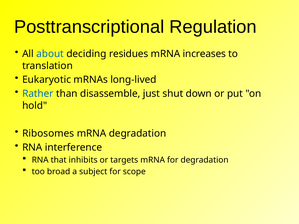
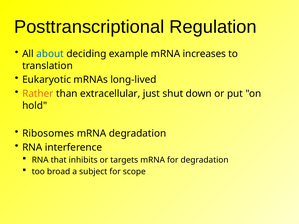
residues: residues -> example
Rather colour: blue -> orange
disassemble: disassemble -> extracellular
